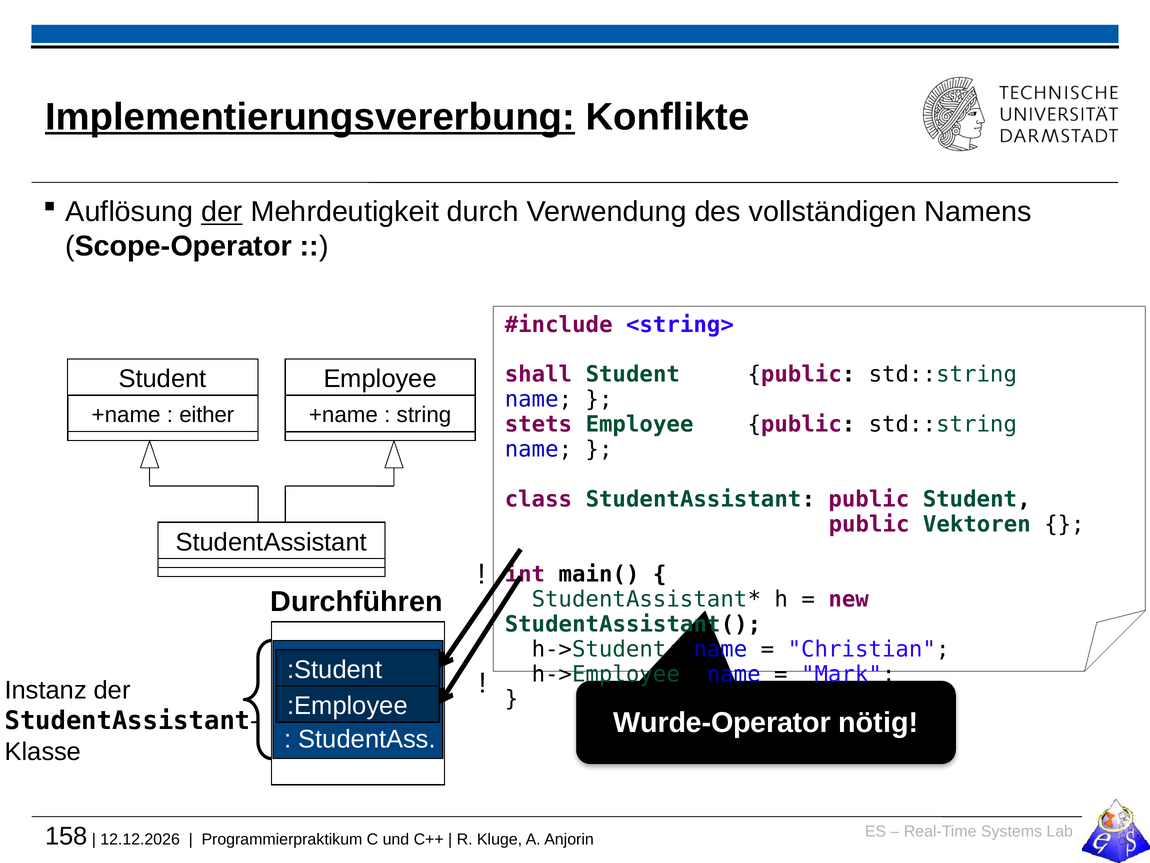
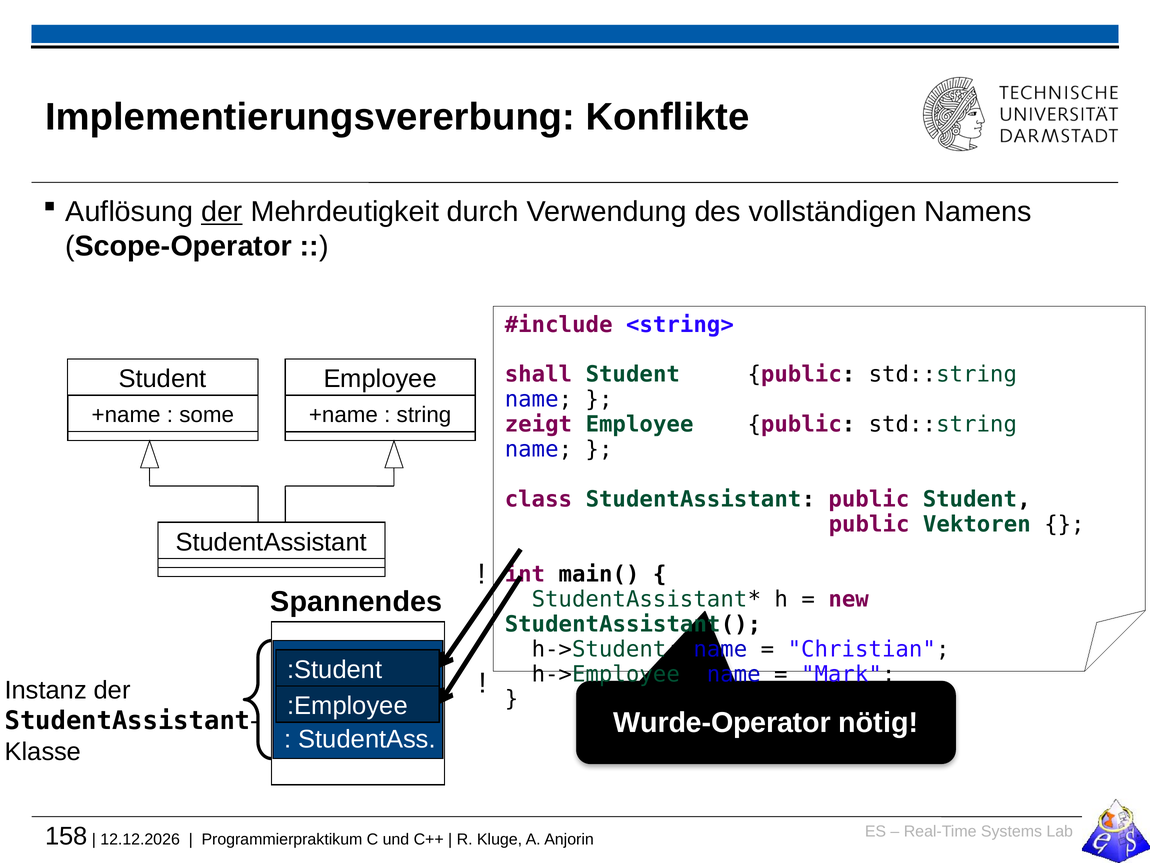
Implementierungsvererbung underline: present -> none
either: either -> some
stets: stets -> zeigt
Durchführen: Durchführen -> Spannendes
